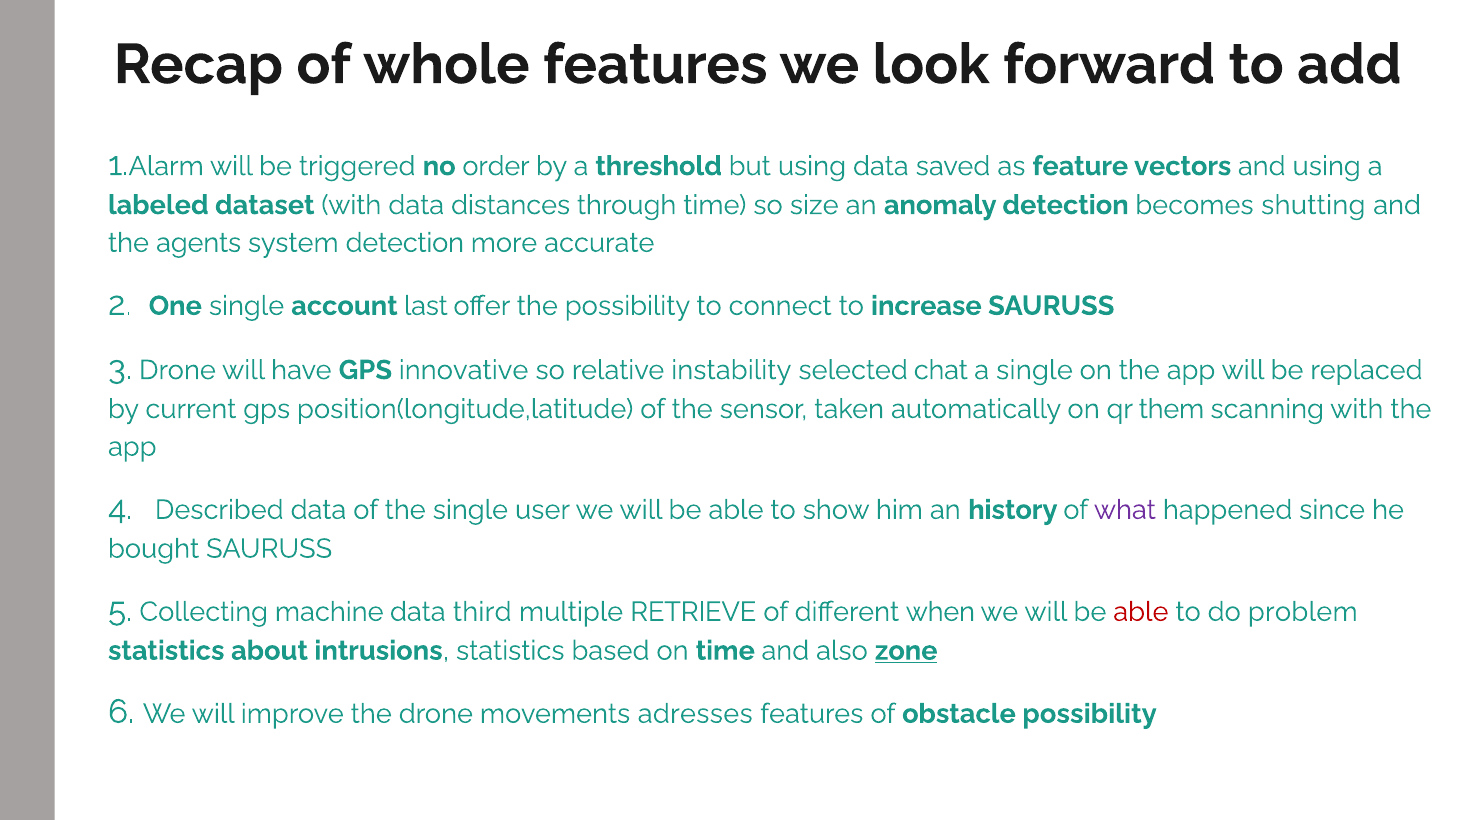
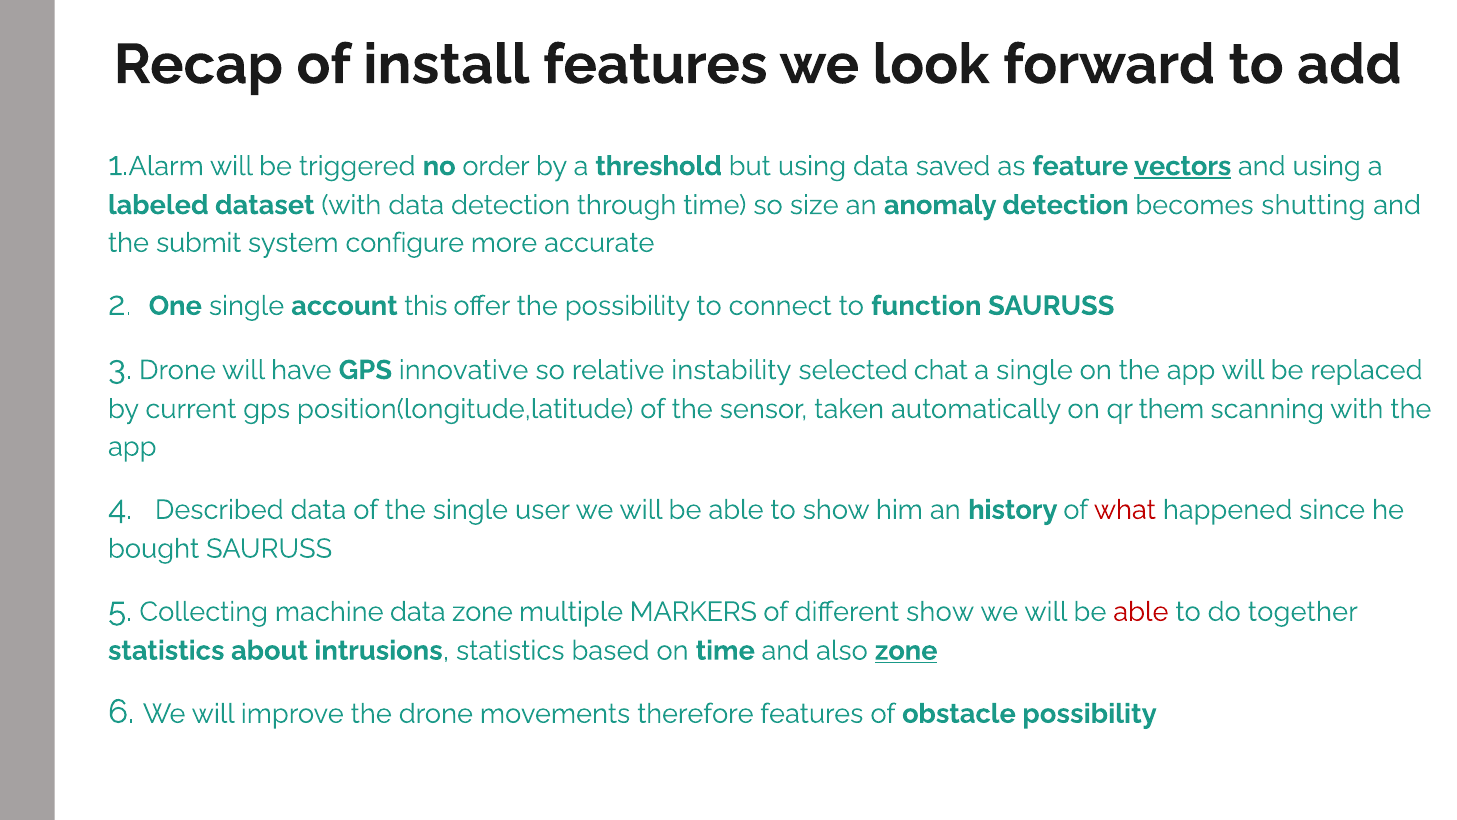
whole: whole -> install
vectors underline: none -> present
data distances: distances -> detection
agents: agents -> submit
system detection: detection -> configure
last: last -> this
increase: increase -> function
what colour: purple -> red
data third: third -> zone
RETRIEVE: RETRIEVE -> MARKERS
different when: when -> show
problem: problem -> together
adresses: adresses -> therefore
